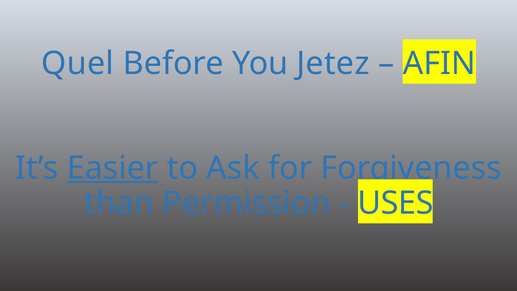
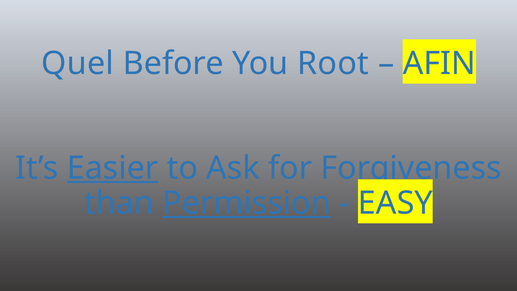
Jetez: Jetez -> Root
Permission underline: none -> present
USES: USES -> EASY
